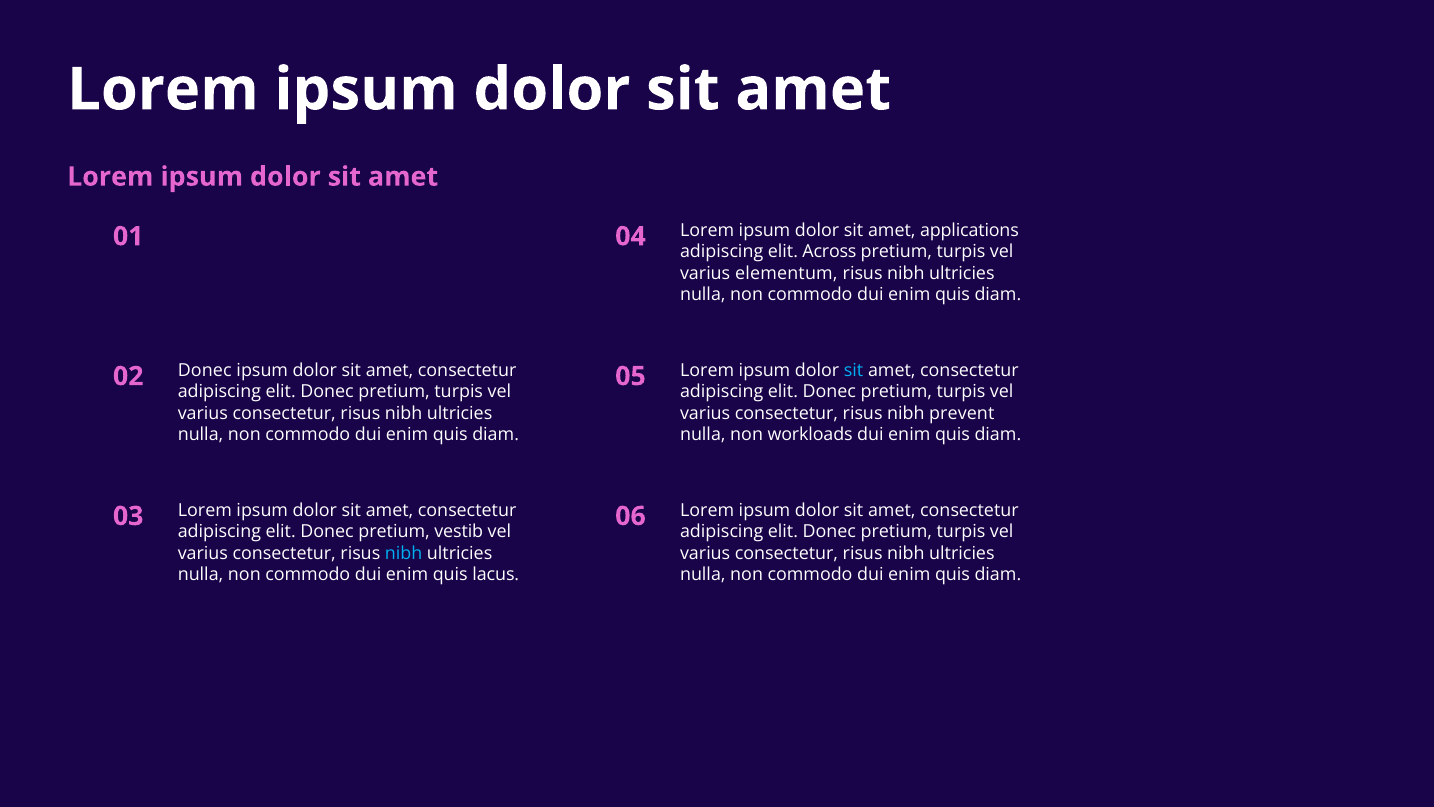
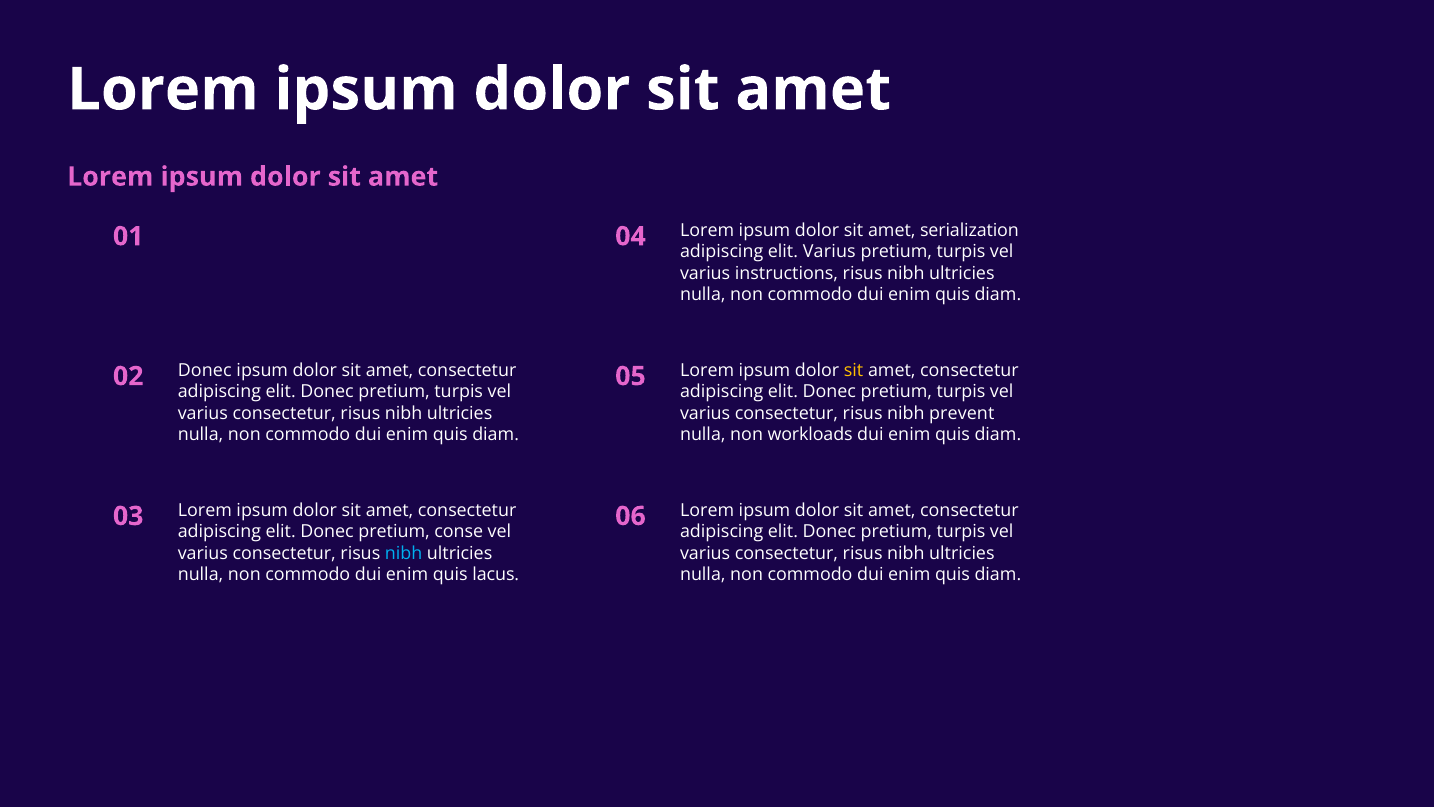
applications: applications -> serialization
elit Across: Across -> Varius
elementum: elementum -> instructions
sit at (854, 370) colour: light blue -> yellow
vestib: vestib -> conse
